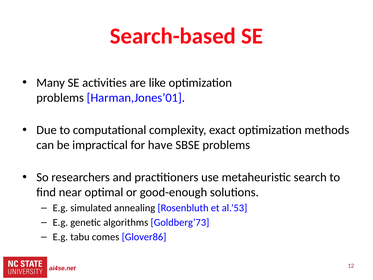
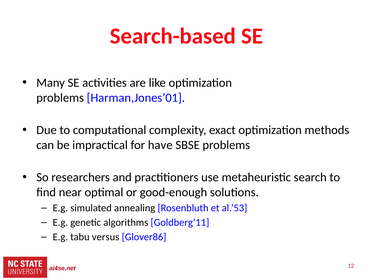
Goldberg’73: Goldberg’73 -> Goldberg’11
comes: comes -> versus
